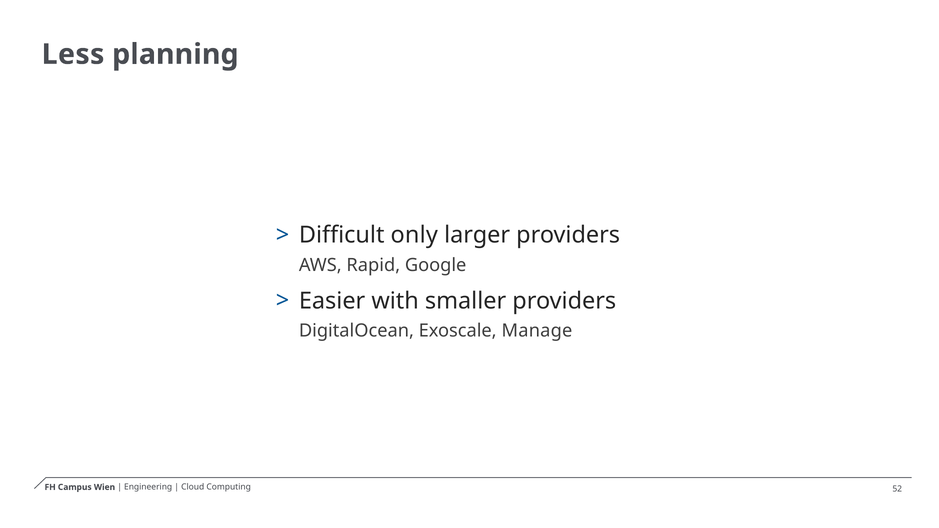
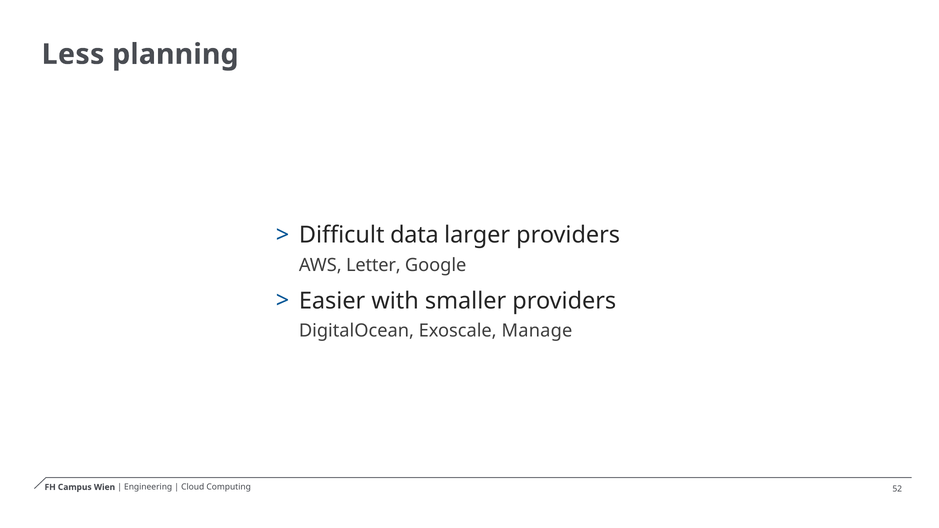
only: only -> data
Rapid: Rapid -> Letter
